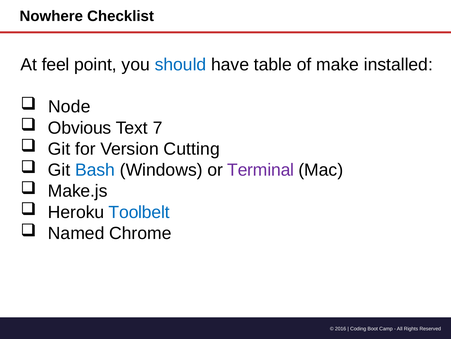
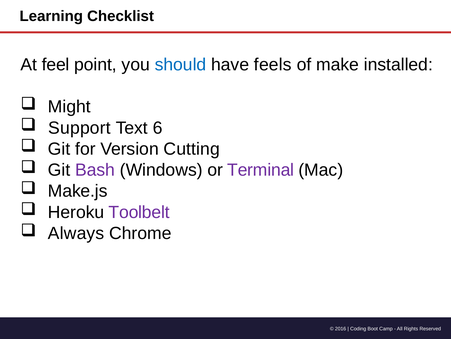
Nowhere: Nowhere -> Learning
table: table -> feels
Node: Node -> Might
Obvious: Obvious -> Support
7: 7 -> 6
Bash colour: blue -> purple
Toolbelt colour: blue -> purple
Named: Named -> Always
